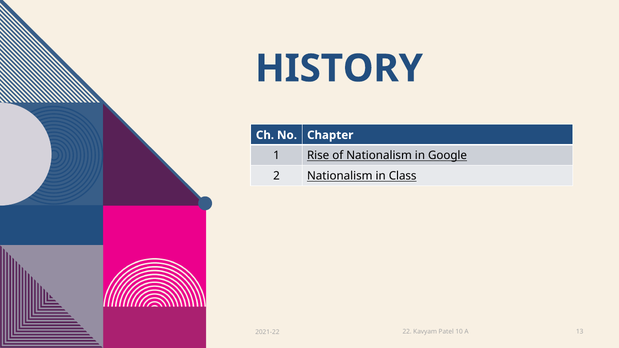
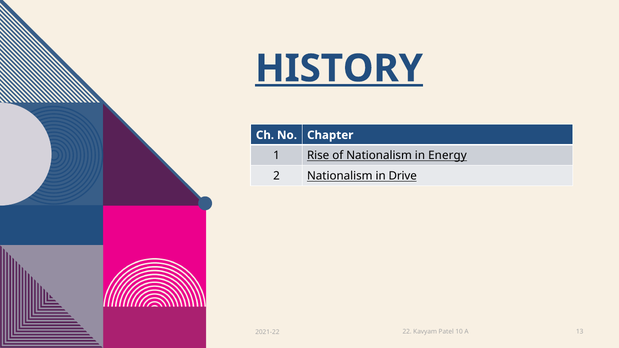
HISTORY underline: none -> present
Google: Google -> Energy
Class: Class -> Drive
